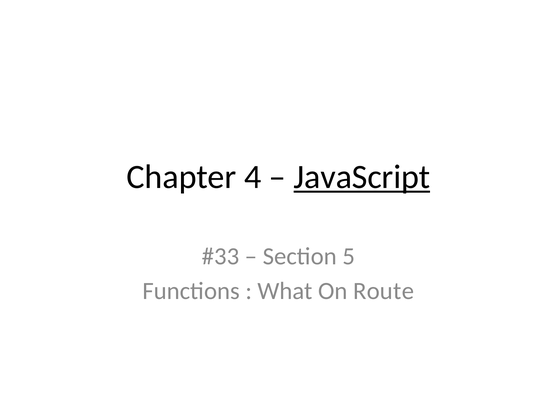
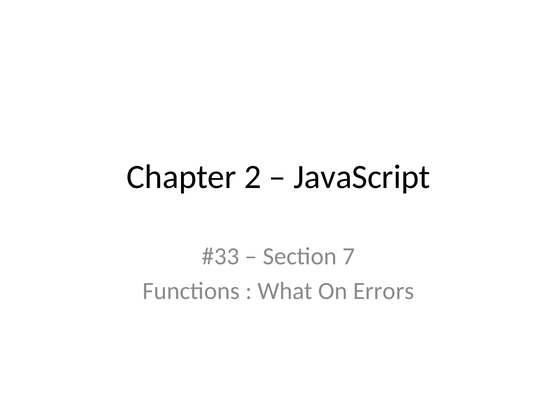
4: 4 -> 2
JavaScript underline: present -> none
5: 5 -> 7
Route: Route -> Errors
